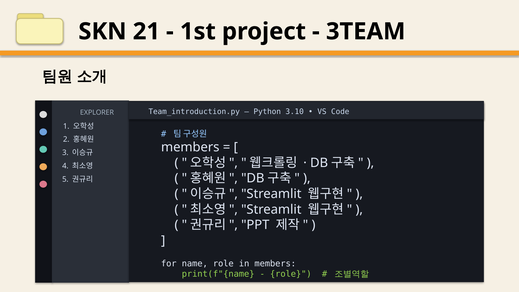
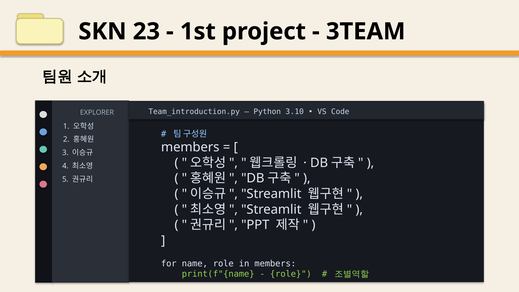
21: 21 -> 23
